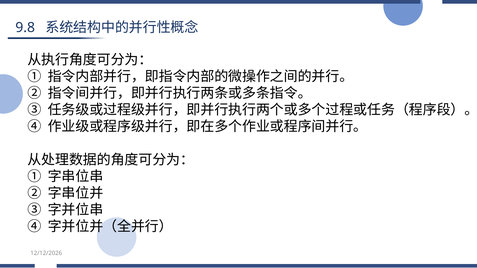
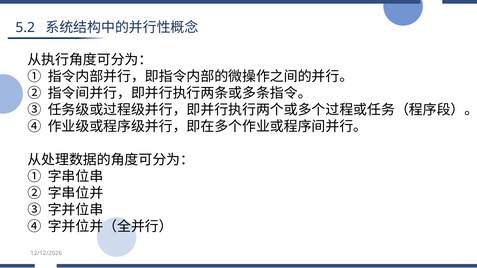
9.8: 9.8 -> 5.2
